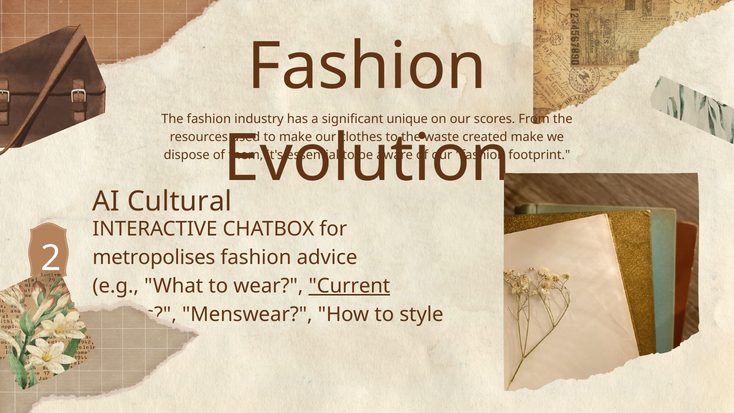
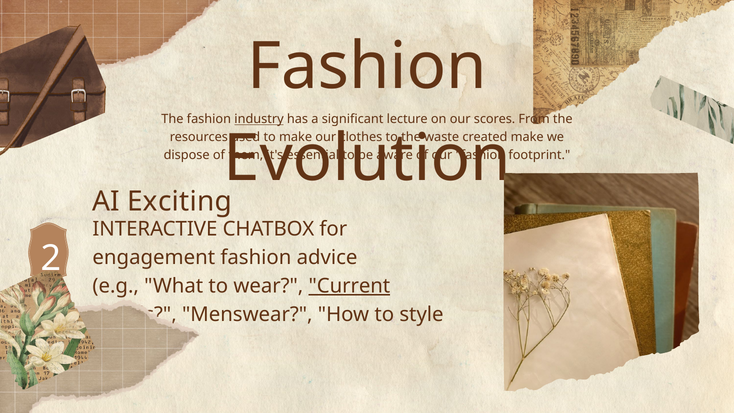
industry underline: none -> present
unique: unique -> lecture
Cultural: Cultural -> Exciting
metropolises: metropolises -> engagement
